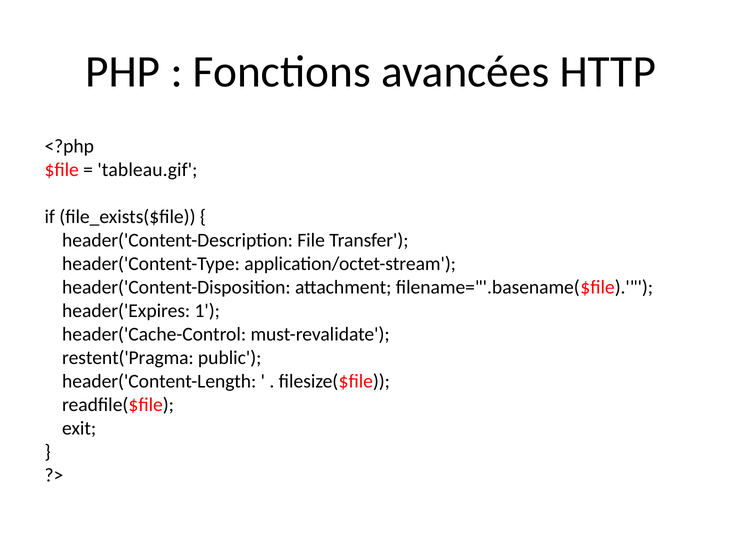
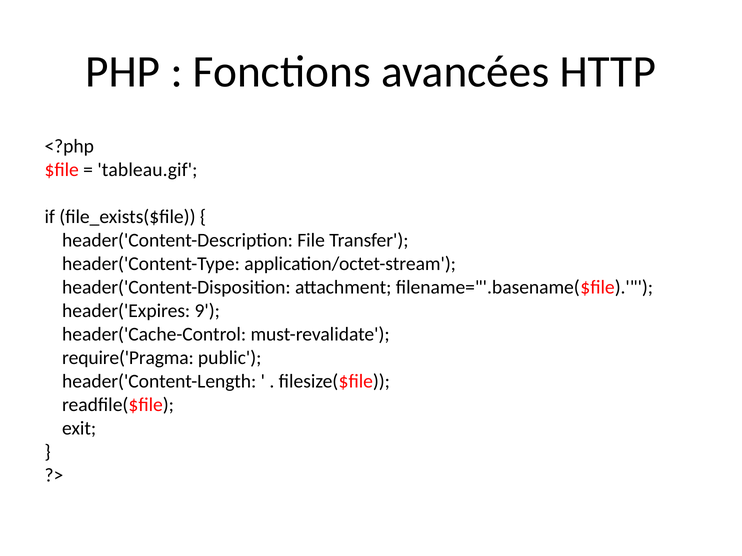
1: 1 -> 9
restent('Pragma: restent('Pragma -> require('Pragma
